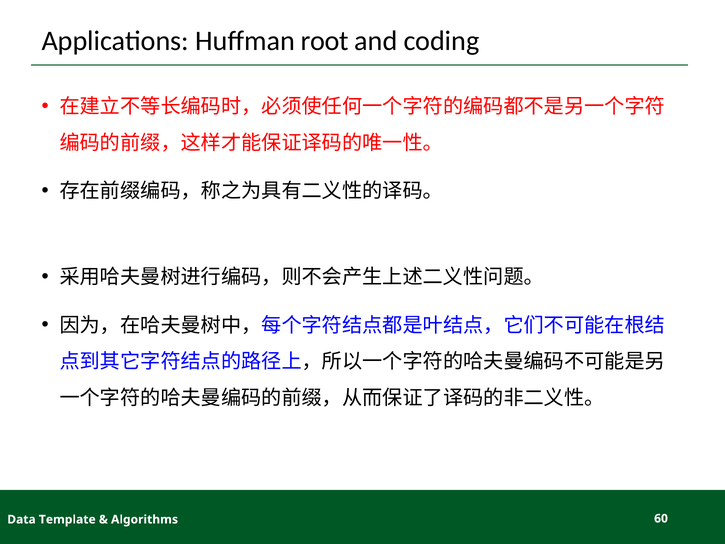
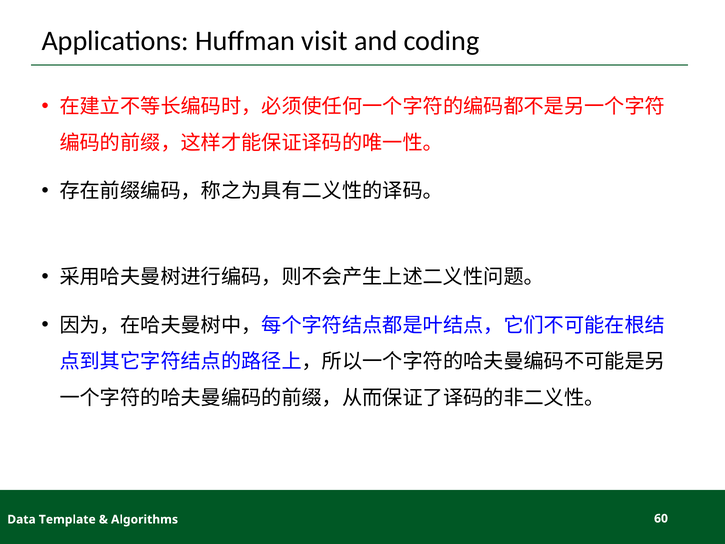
root: root -> visit
